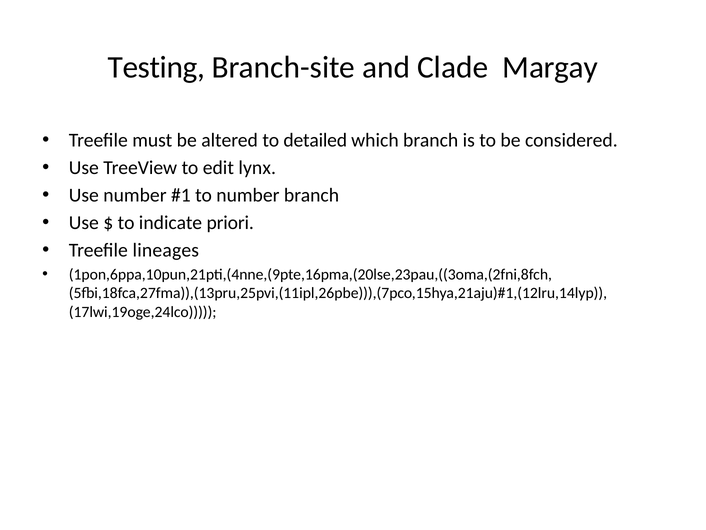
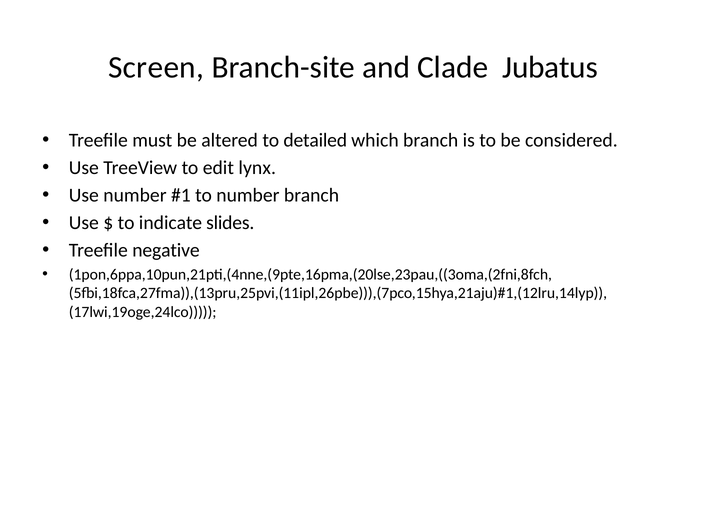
Testing: Testing -> Screen
Margay: Margay -> Jubatus
priori: priori -> slides
lineages: lineages -> negative
